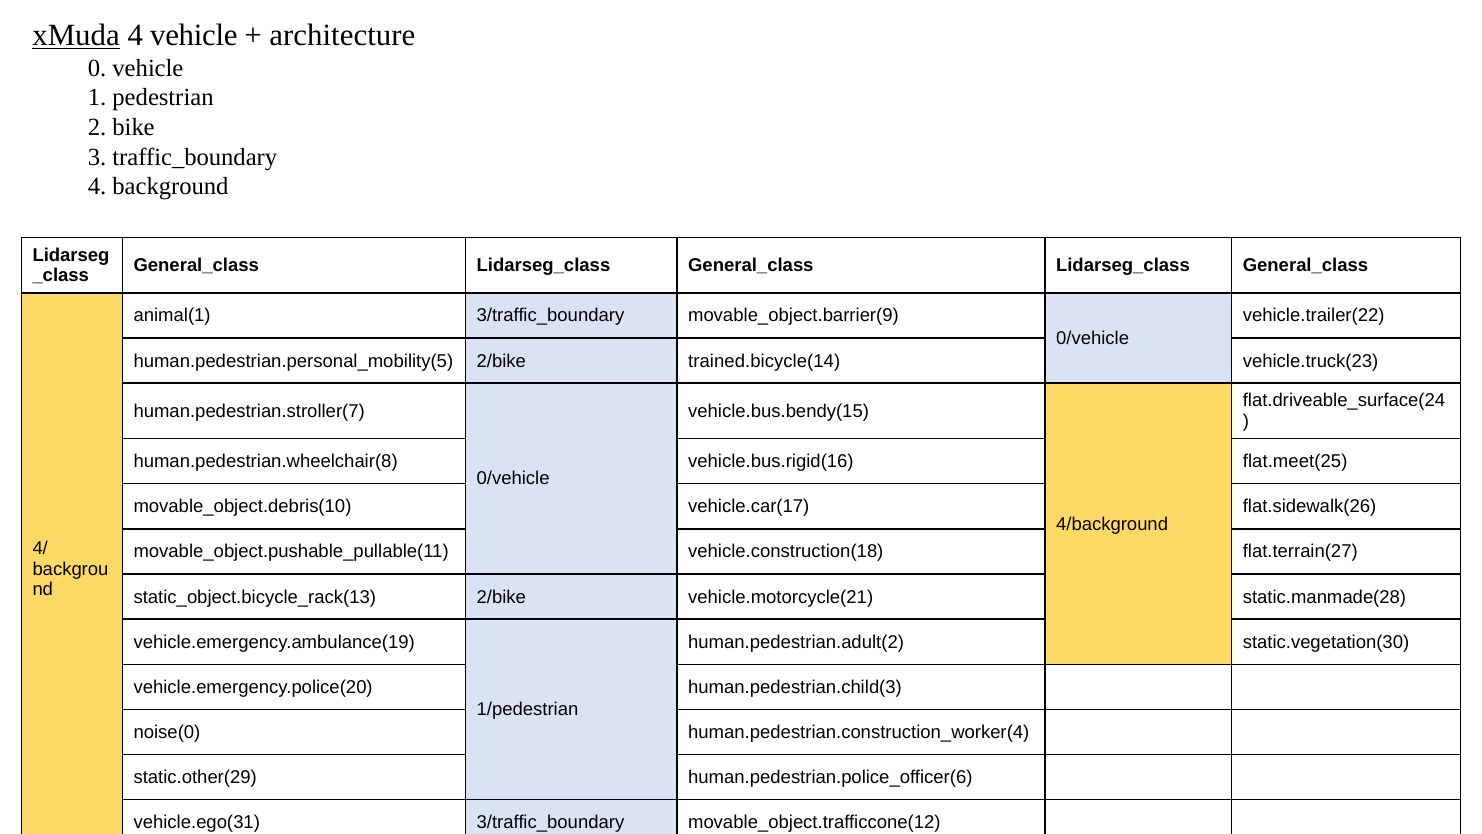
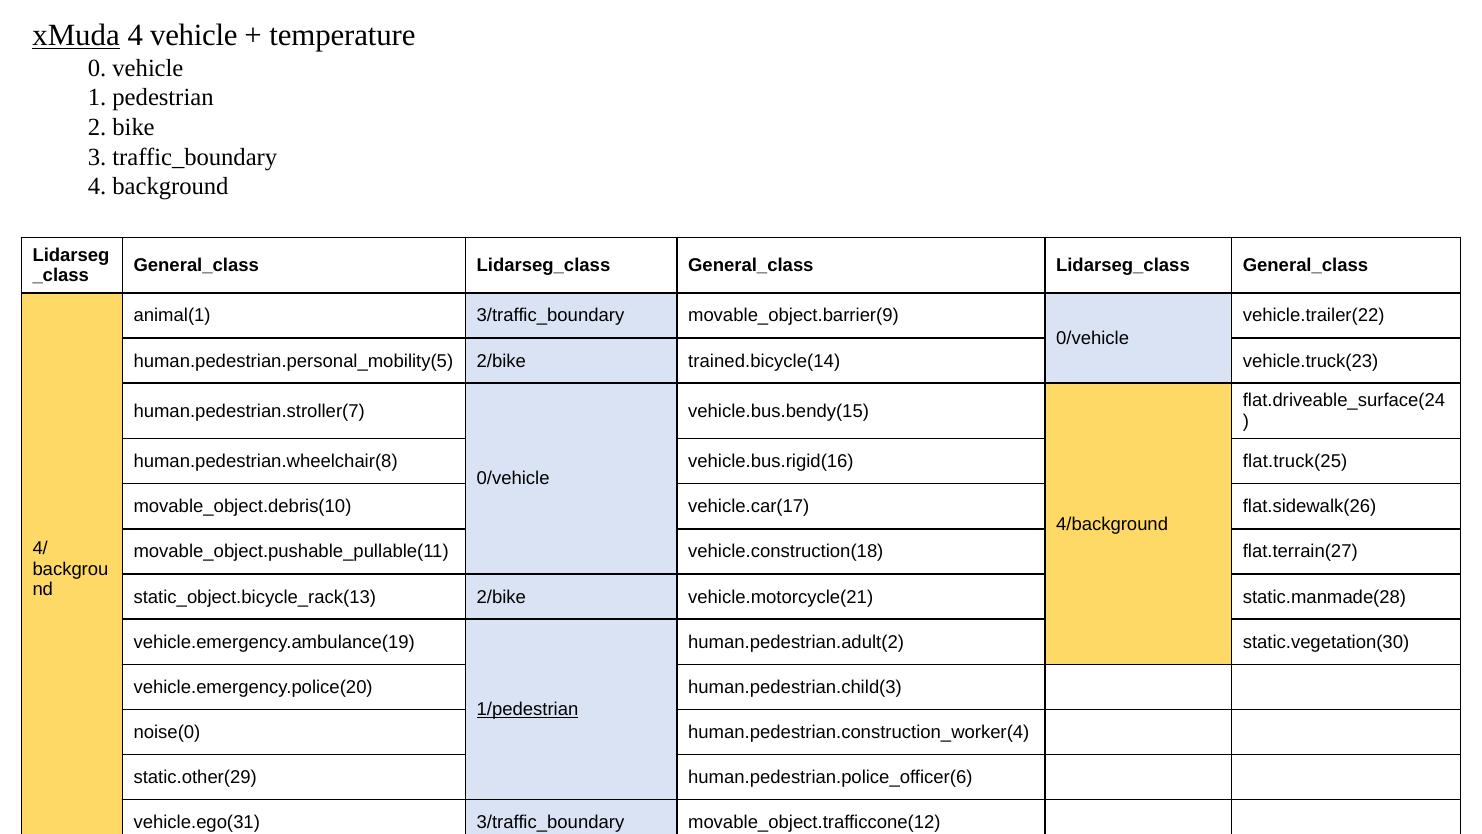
architecture: architecture -> temperature
flat.meet(25: flat.meet(25 -> flat.truck(25
1/pedestrian underline: none -> present
